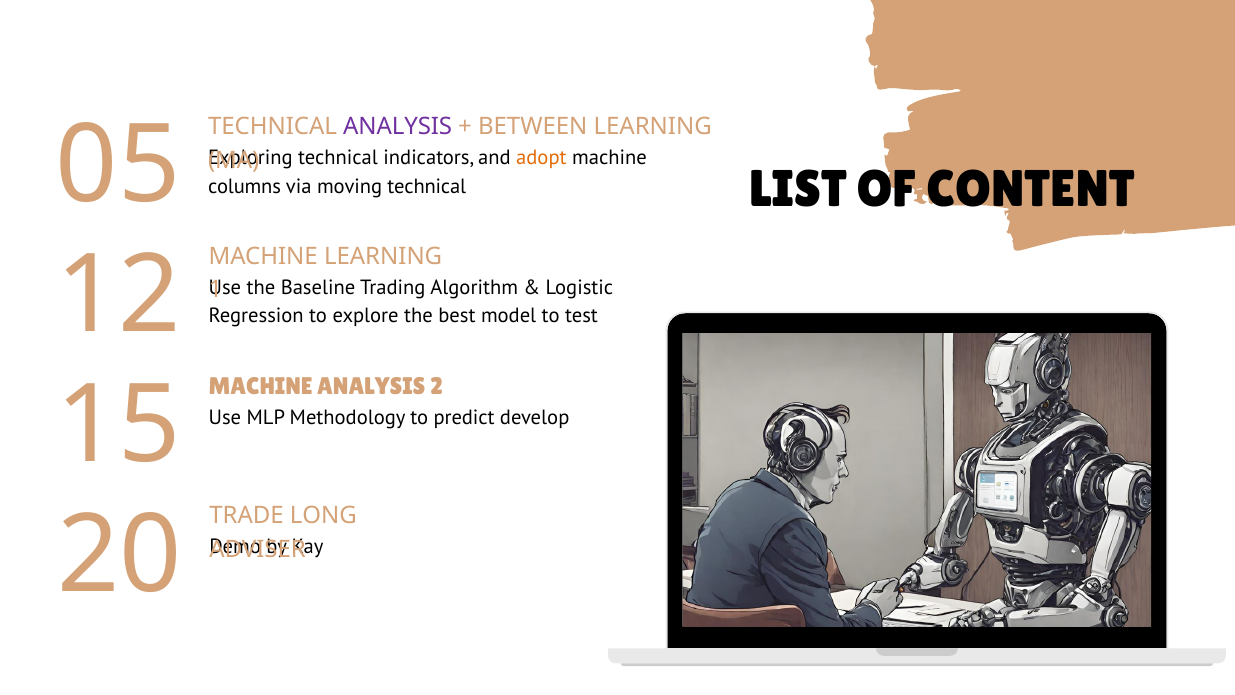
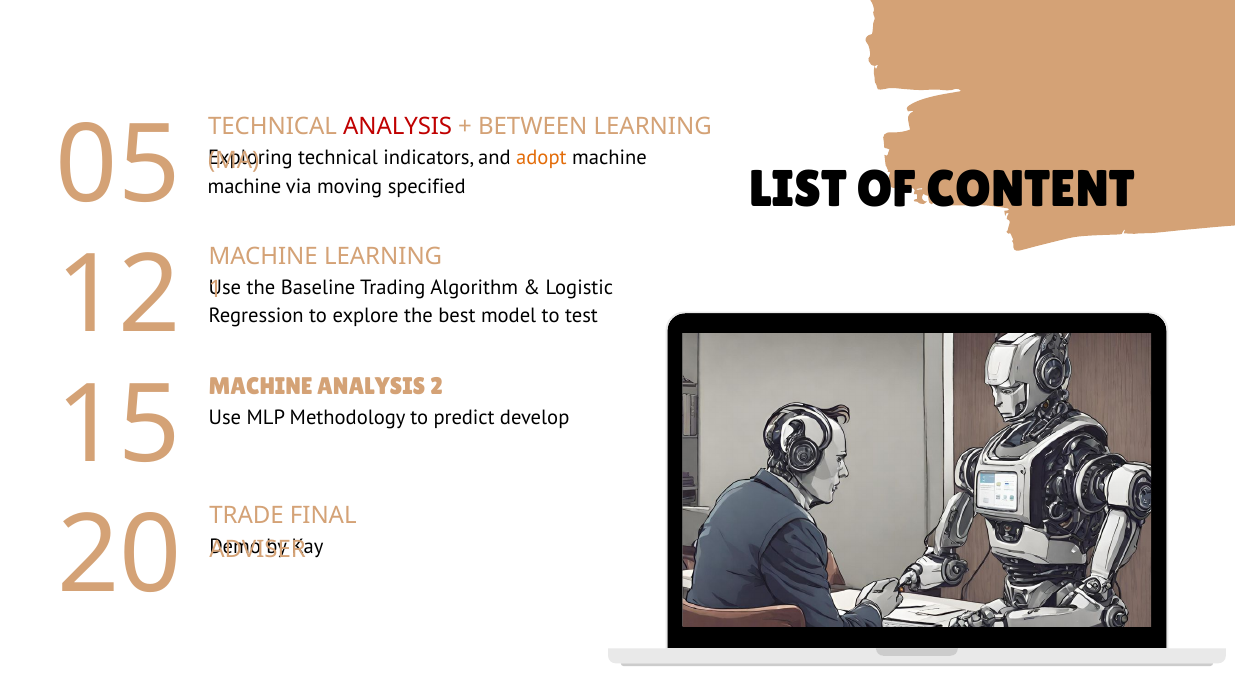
ANALYSIS at (398, 127) colour: purple -> red
columns at (244, 186): columns -> machine
moving technical: technical -> specified
LONG: LONG -> FINAL
